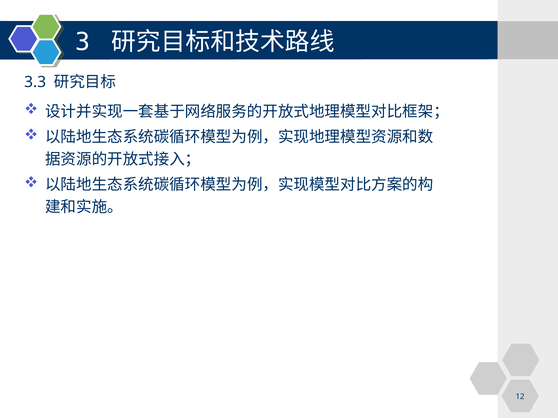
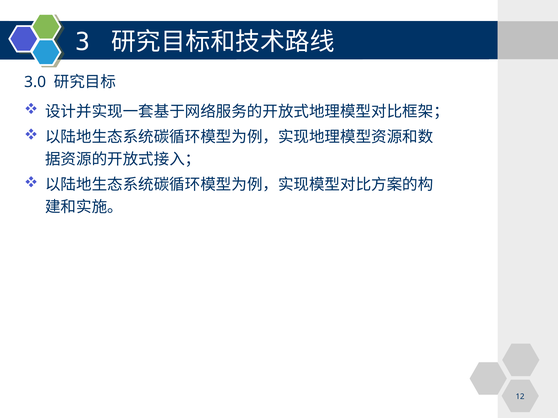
3.3: 3.3 -> 3.0
